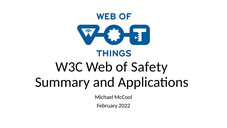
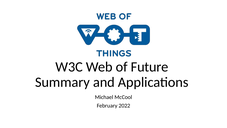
Safety: Safety -> Future
